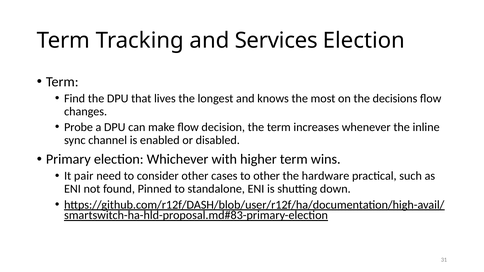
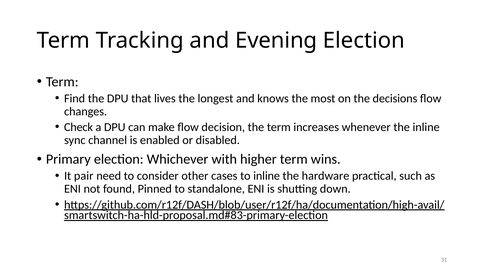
Services: Services -> Evening
Probe: Probe -> Check
to other: other -> inline
